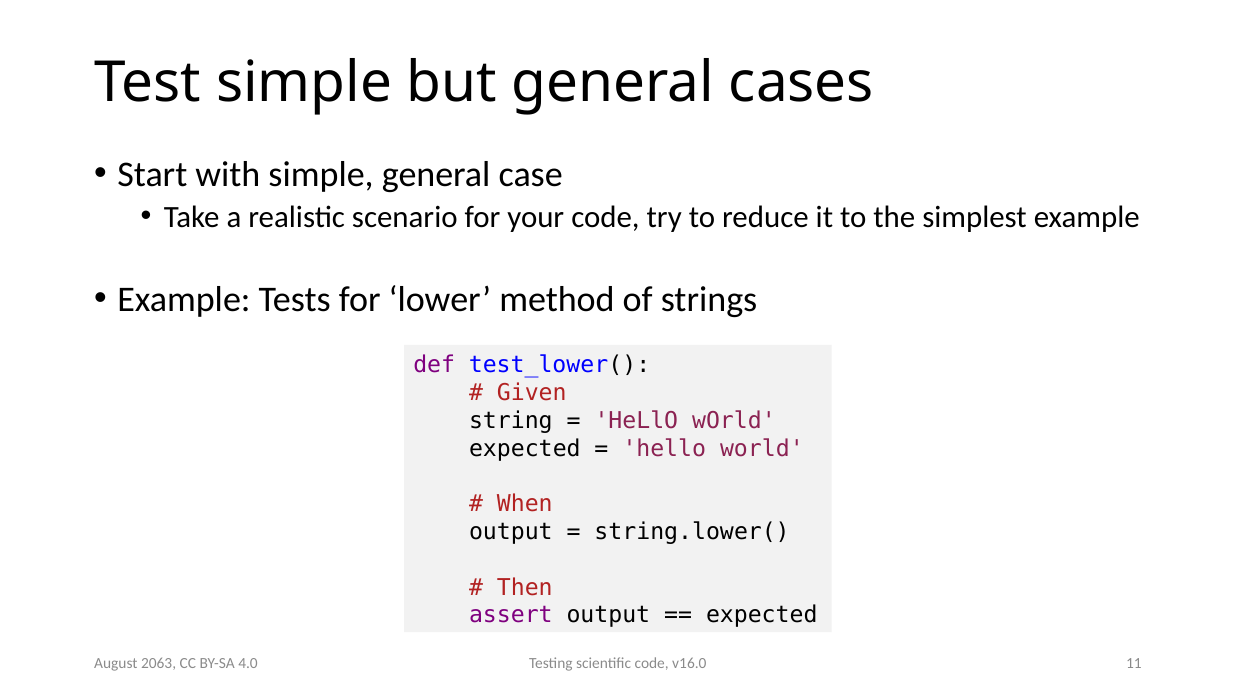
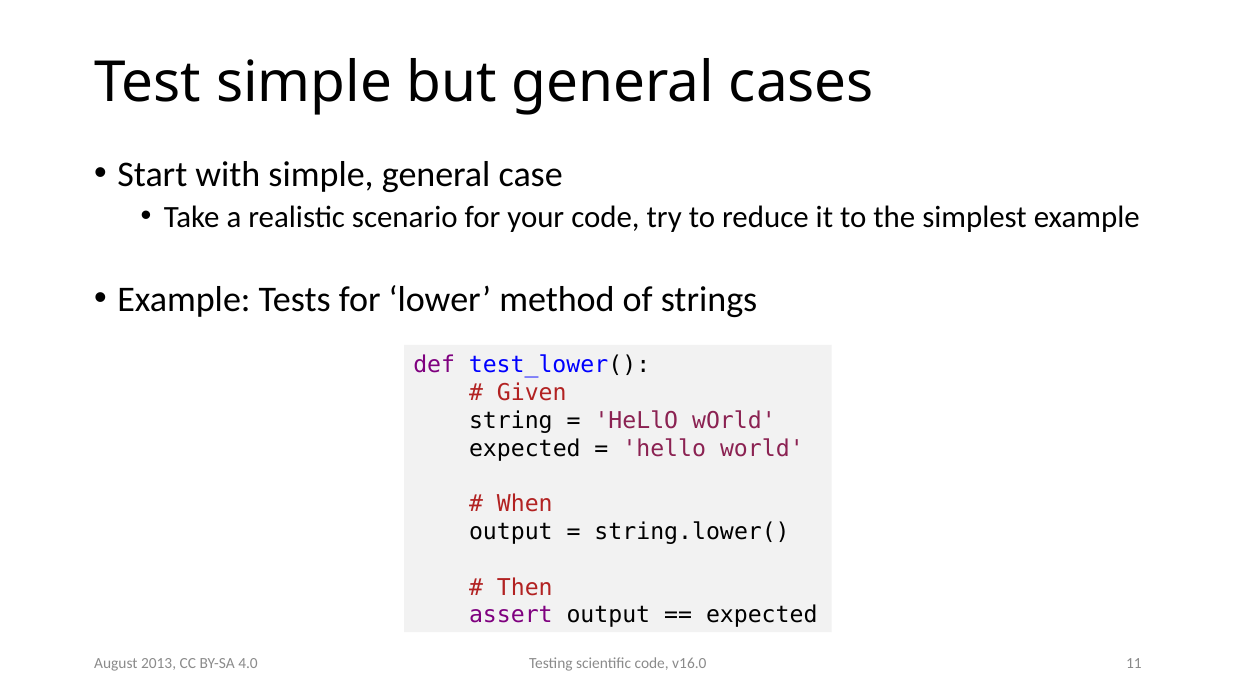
2063: 2063 -> 2013
